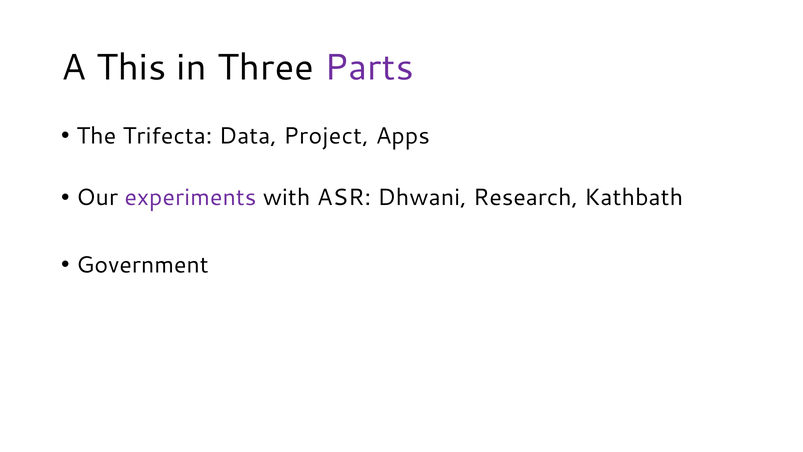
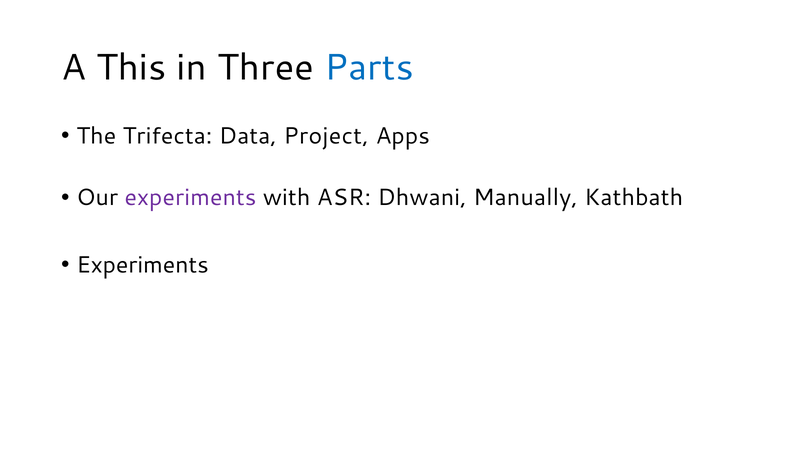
Parts colour: purple -> blue
Research: Research -> Manually
Government at (142, 265): Government -> Experiments
